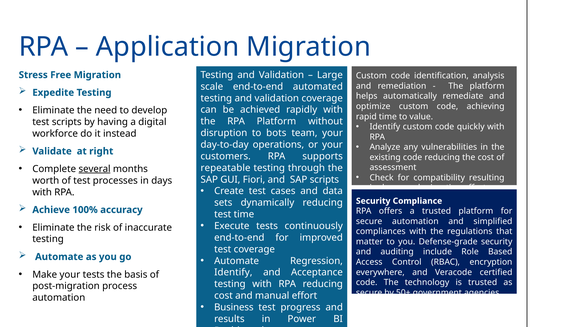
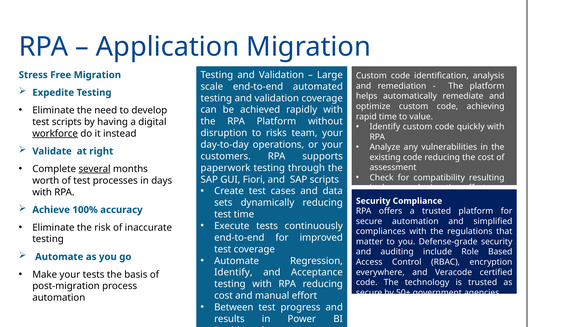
bots: bots -> risks
workforce underline: none -> present
repeatable: repeatable -> paperwork
Business: Business -> Between
